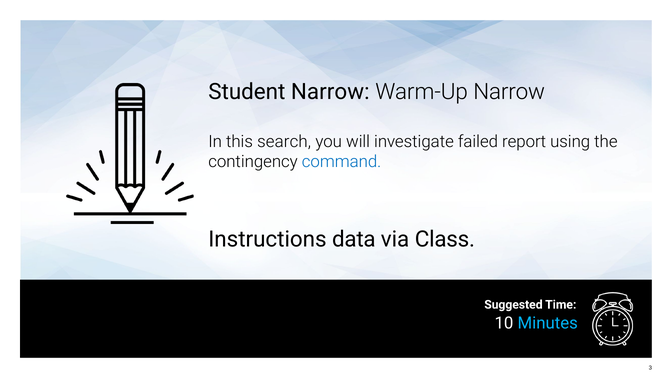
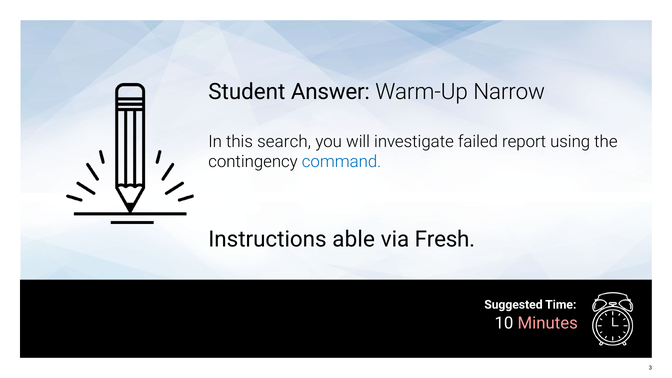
Student Narrow: Narrow -> Answer
data: data -> able
Class: Class -> Fresh
Minutes colour: light blue -> pink
